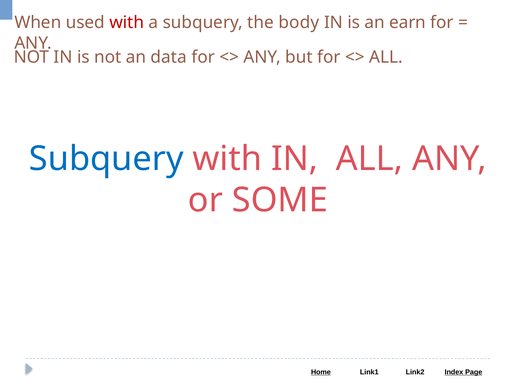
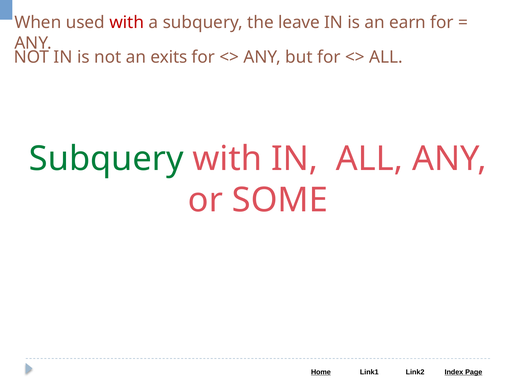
body: body -> leave
data: data -> exits
Subquery at (106, 159) colour: blue -> green
